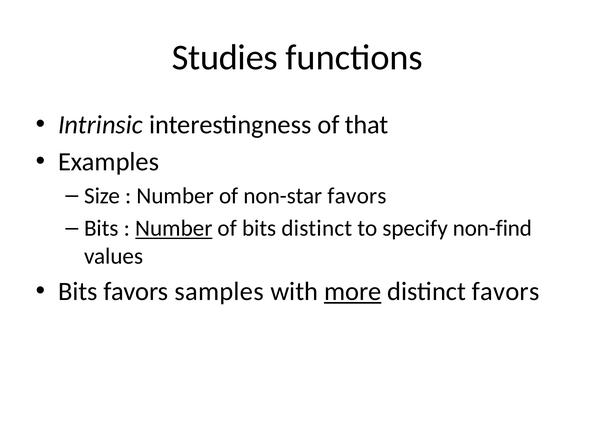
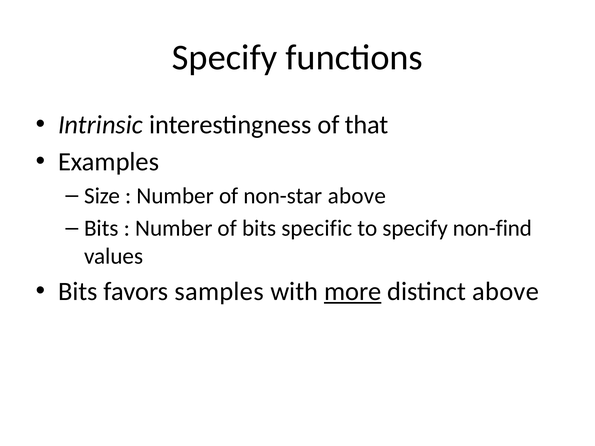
Studies at (225, 58): Studies -> Specify
non-star favors: favors -> above
Number at (174, 228) underline: present -> none
bits distinct: distinct -> specific
distinct favors: favors -> above
